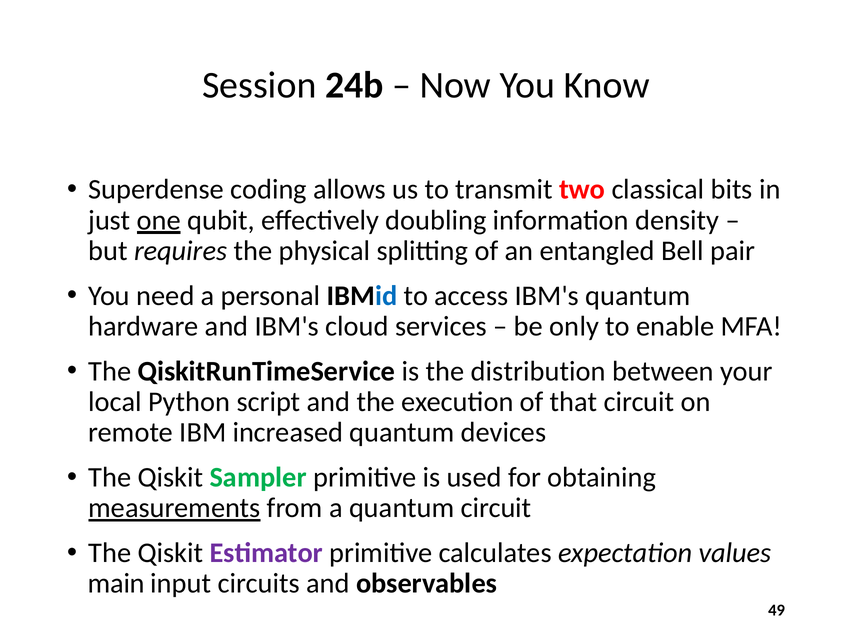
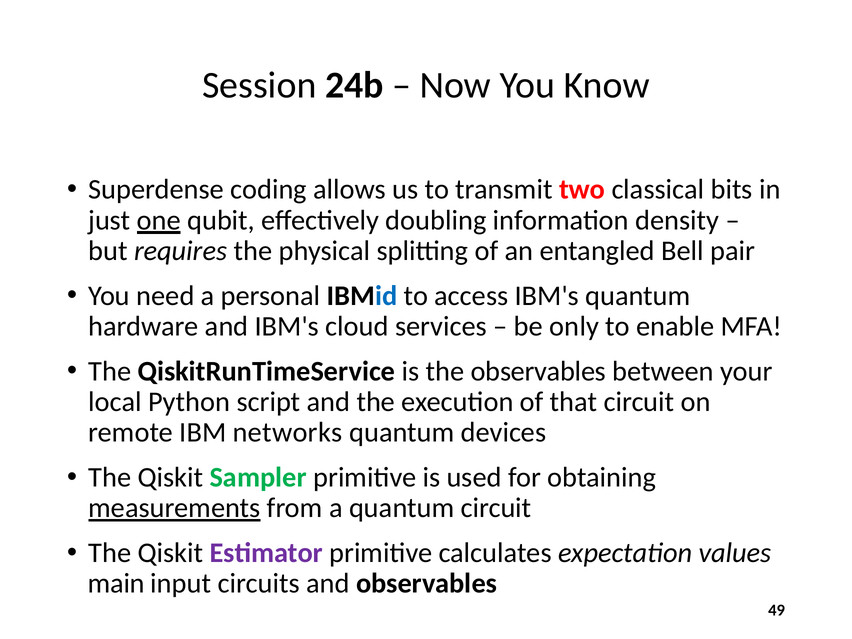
the distribution: distribution -> observables
increased: increased -> networks
